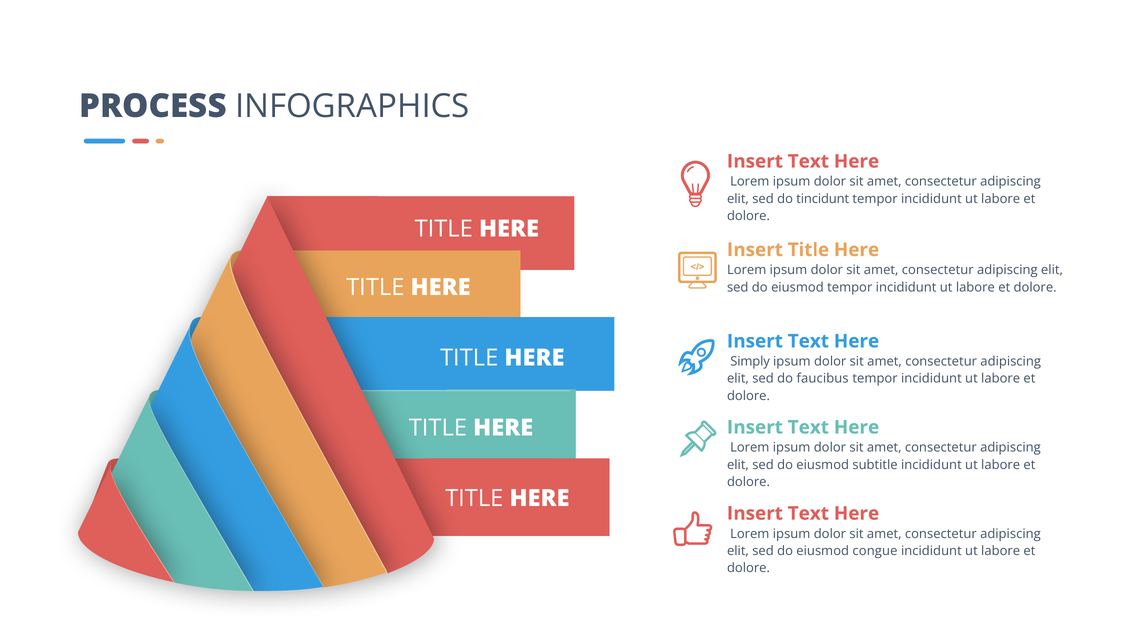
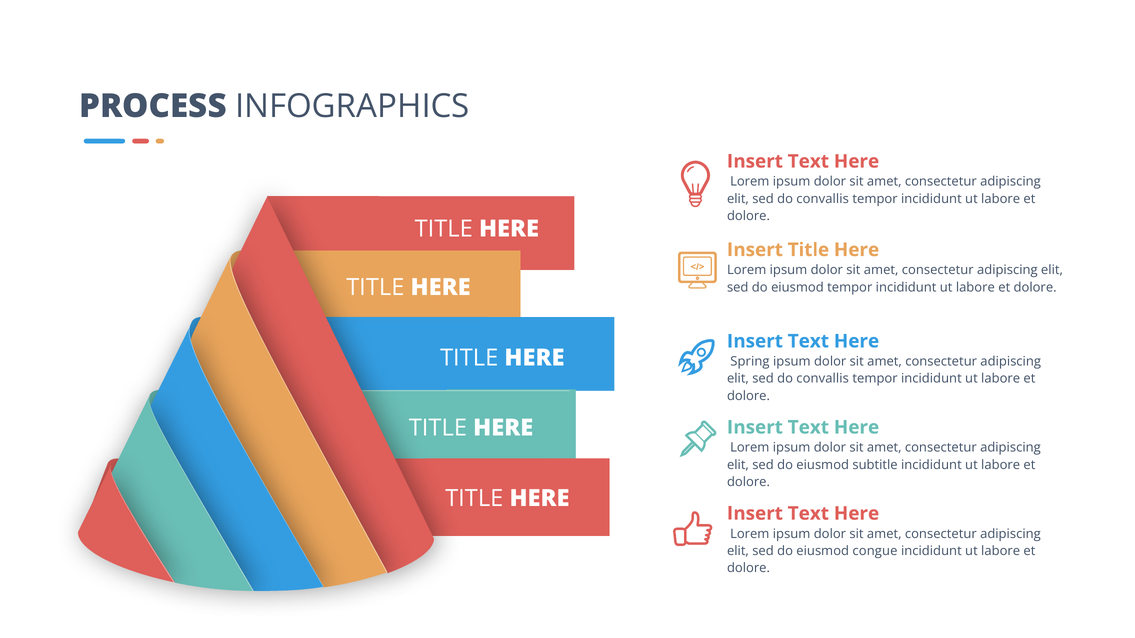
tincidunt at (823, 199): tincidunt -> convallis
Simply: Simply -> Spring
faucibus at (823, 379): faucibus -> convallis
